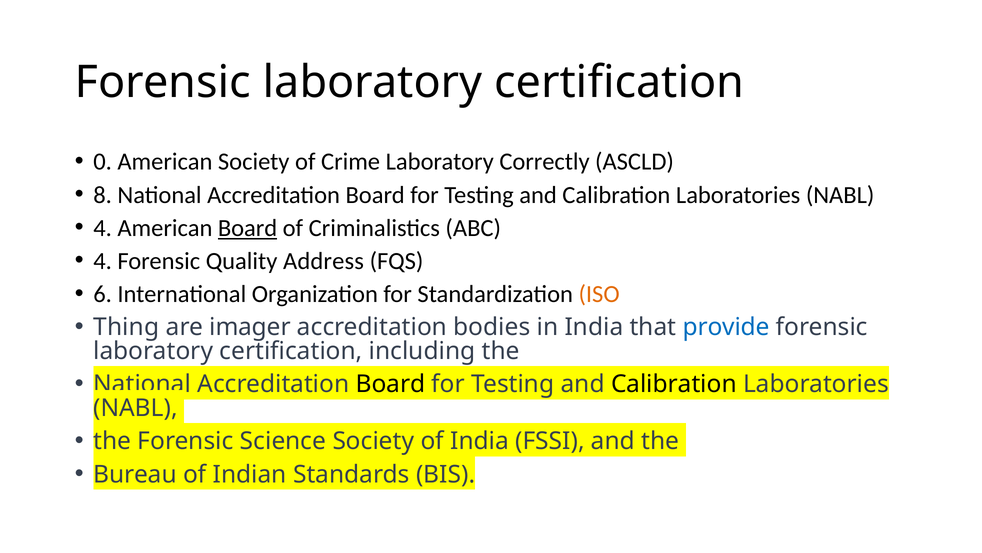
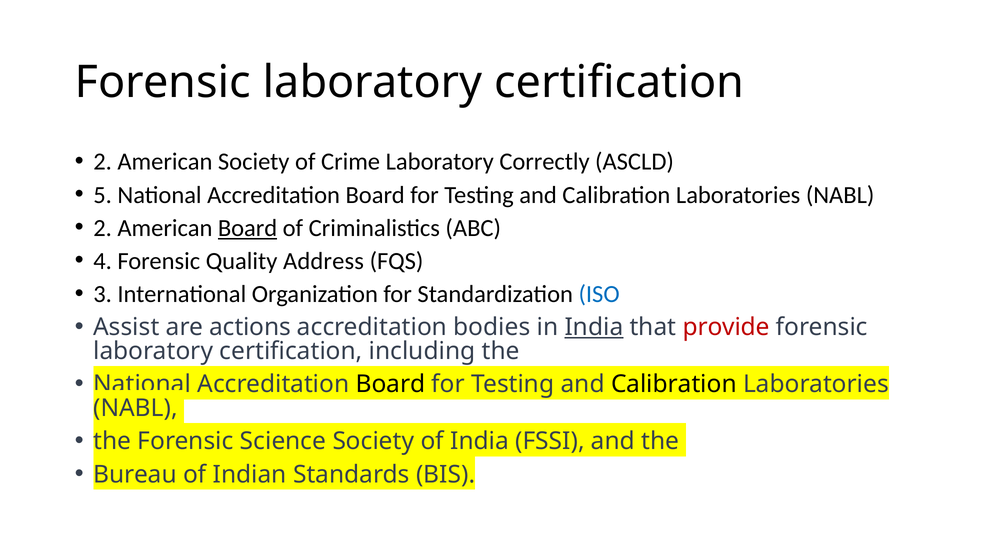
0 at (103, 162): 0 -> 2
8: 8 -> 5
4 at (103, 228): 4 -> 2
6: 6 -> 3
ISO colour: orange -> blue
Thing: Thing -> Assist
imager: imager -> actions
India at (594, 327) underline: none -> present
provide colour: blue -> red
